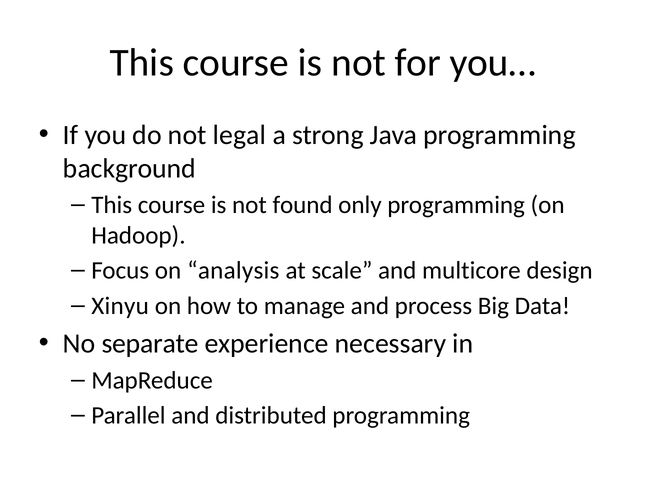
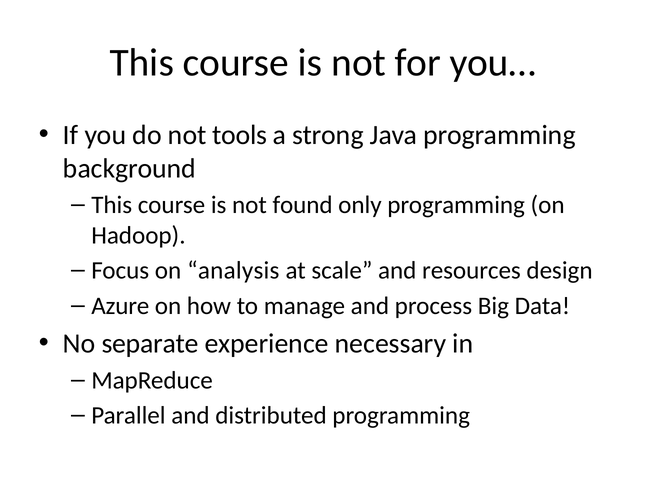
legal: legal -> tools
multicore: multicore -> resources
Xinyu: Xinyu -> Azure
